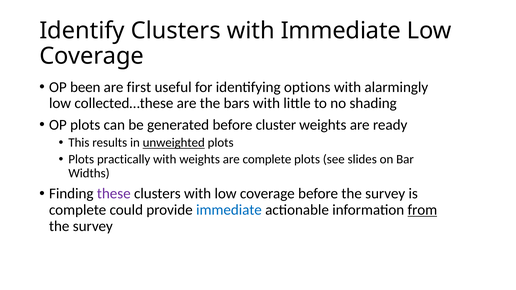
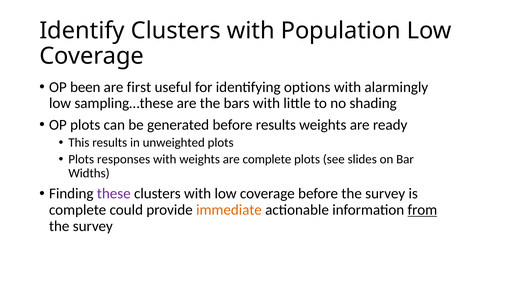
with Immediate: Immediate -> Population
collected…these: collected…these -> sampling…these
before cluster: cluster -> results
unweighted underline: present -> none
practically: practically -> responses
immediate at (229, 210) colour: blue -> orange
